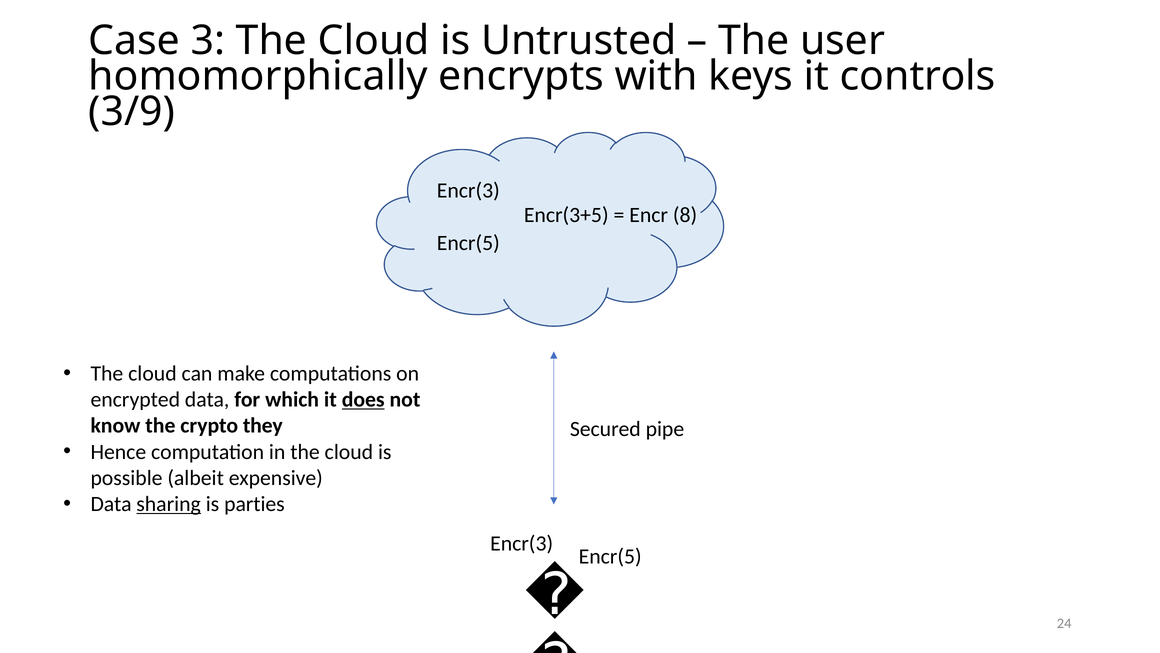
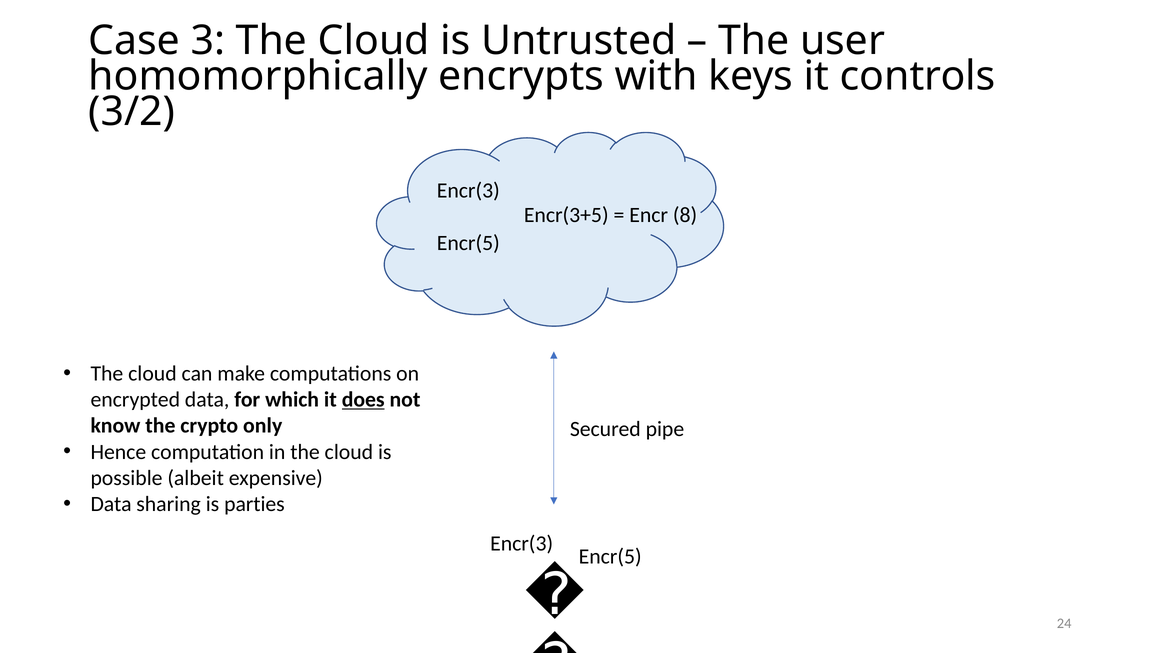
3/9: 3/9 -> 3/2
they: they -> only
sharing underline: present -> none
